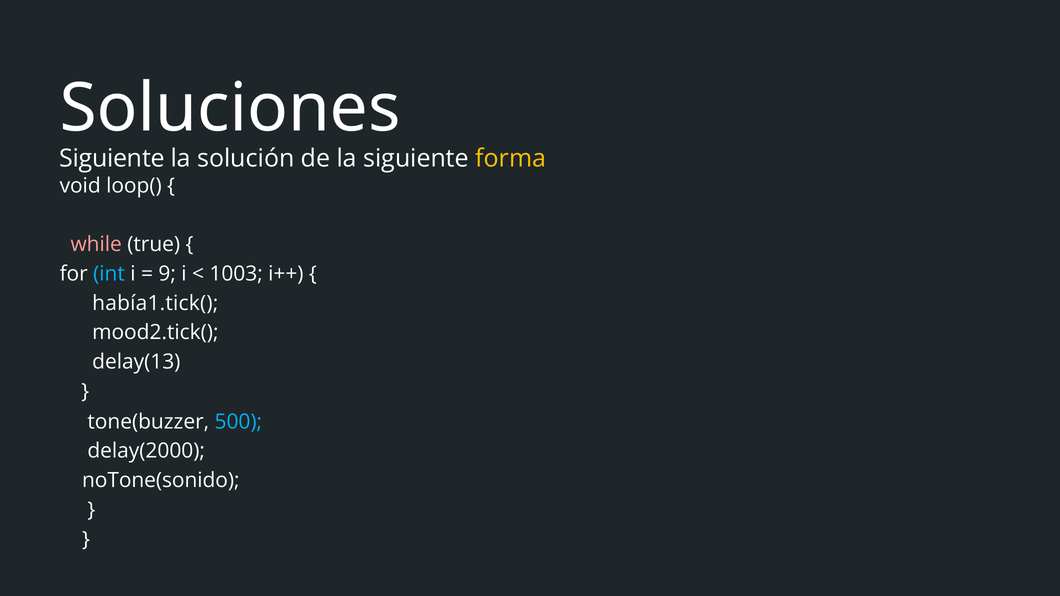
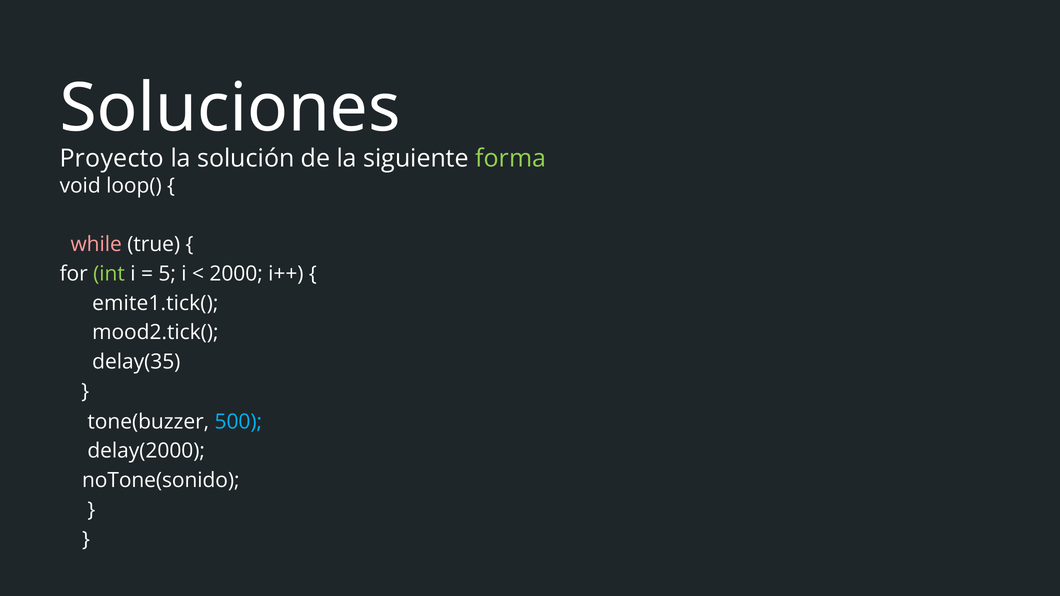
Siguiente at (112, 158): Siguiente -> Proyecto
forma colour: yellow -> light green
int colour: light blue -> light green
9: 9 -> 5
1003: 1003 -> 2000
había1.tick(: había1.tick( -> emite1.tick(
delay(13: delay(13 -> delay(35
